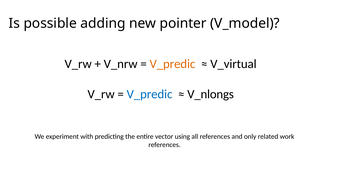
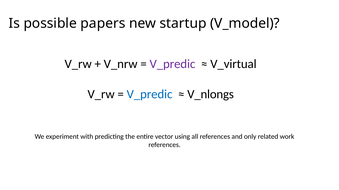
adding: adding -> papers
pointer: pointer -> startup
V_predic at (172, 64) colour: orange -> purple
